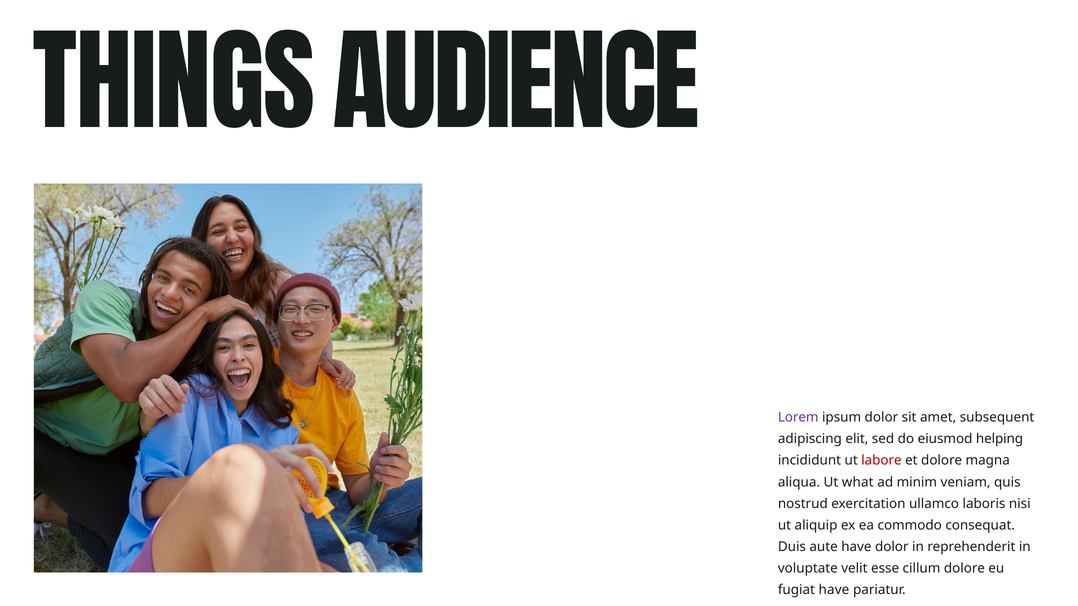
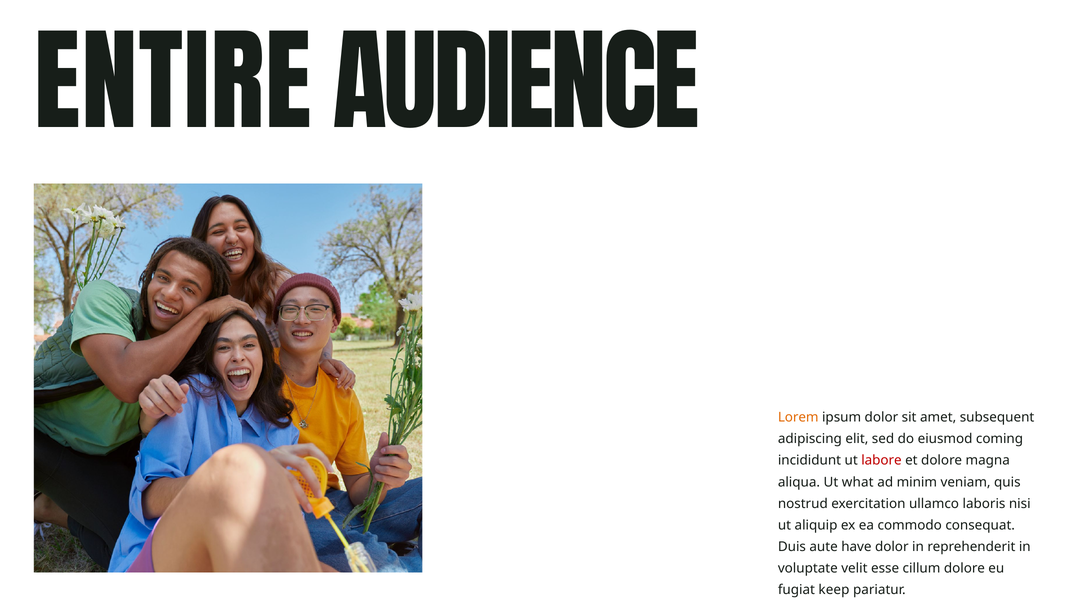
THINGS: THINGS -> ENTIRE
Lorem colour: purple -> orange
helping: helping -> coming
fugiat have: have -> keep
